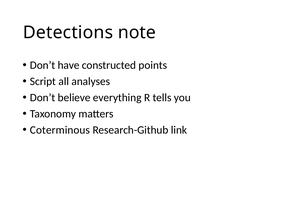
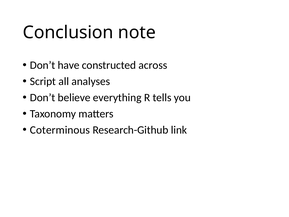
Detections: Detections -> Conclusion
points: points -> across
